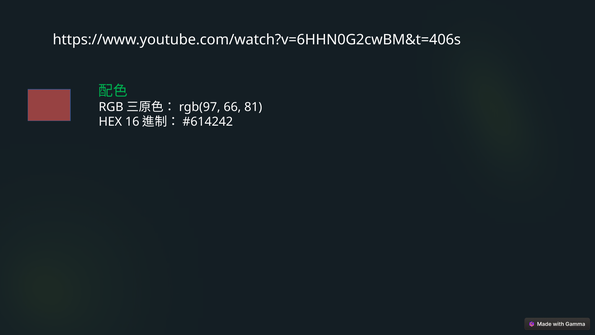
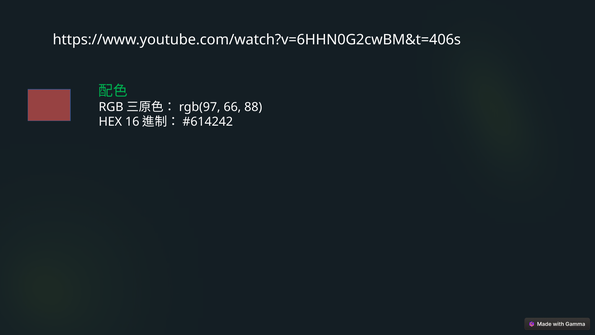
81: 81 -> 88
